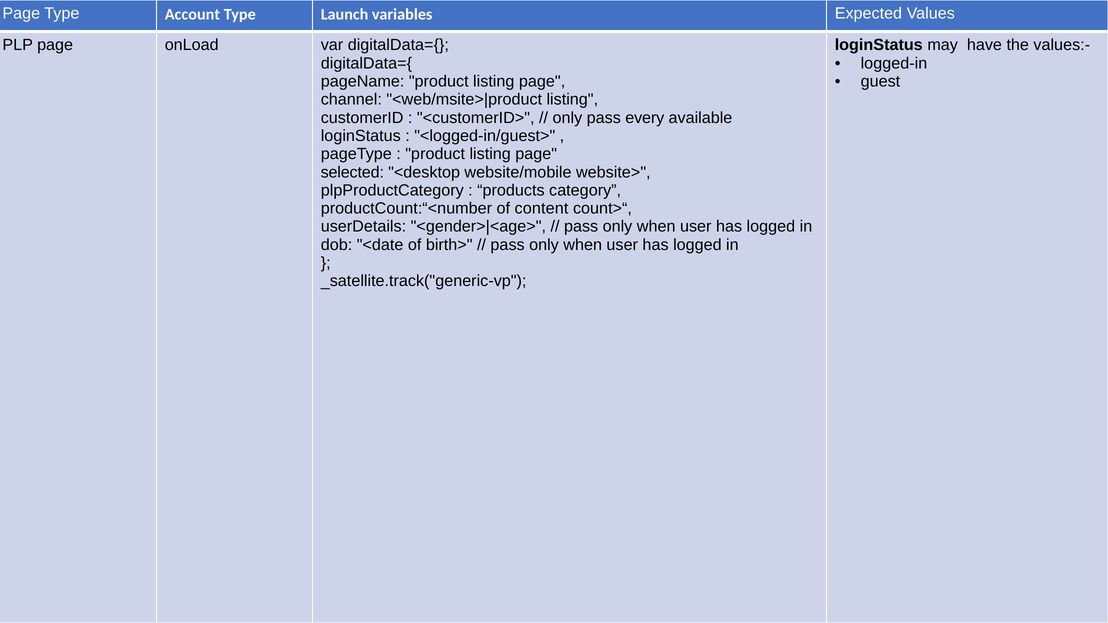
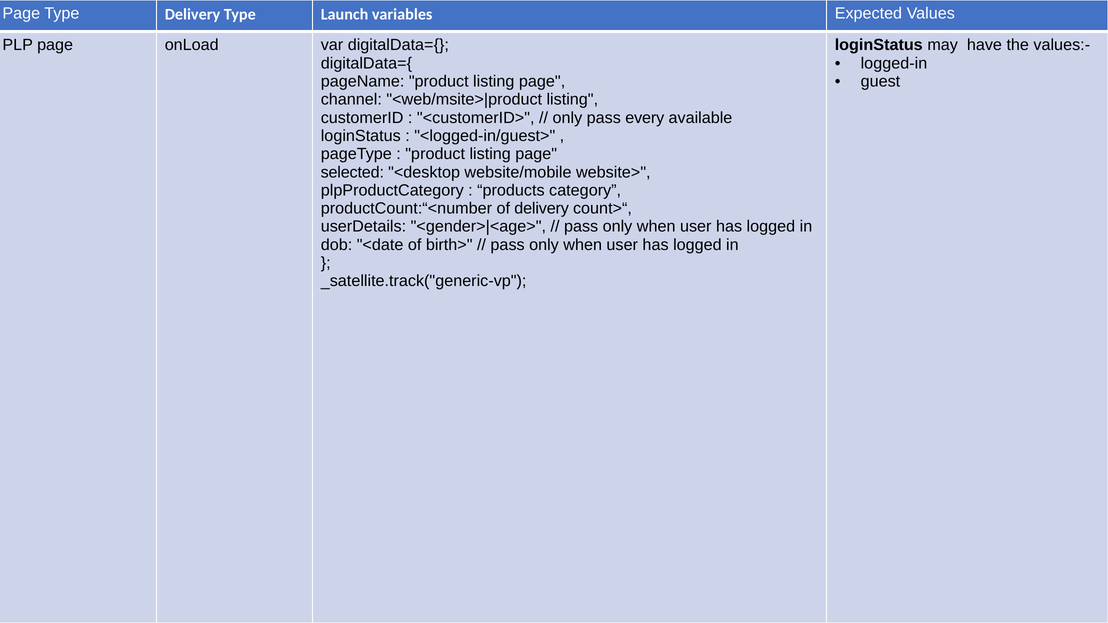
Type Account: Account -> Delivery
of content: content -> delivery
